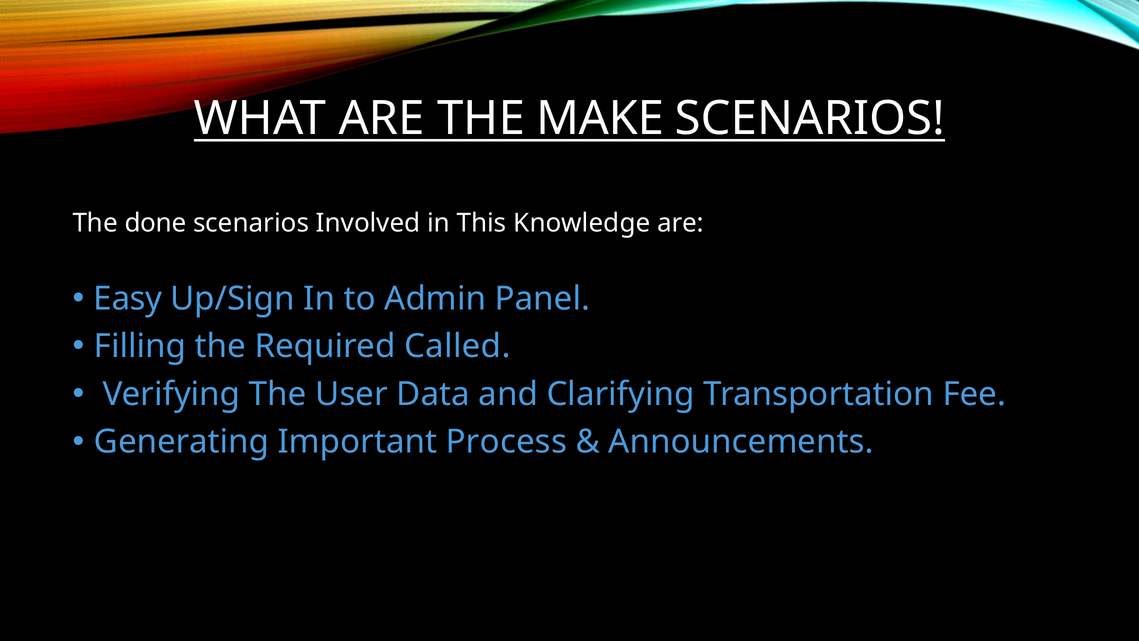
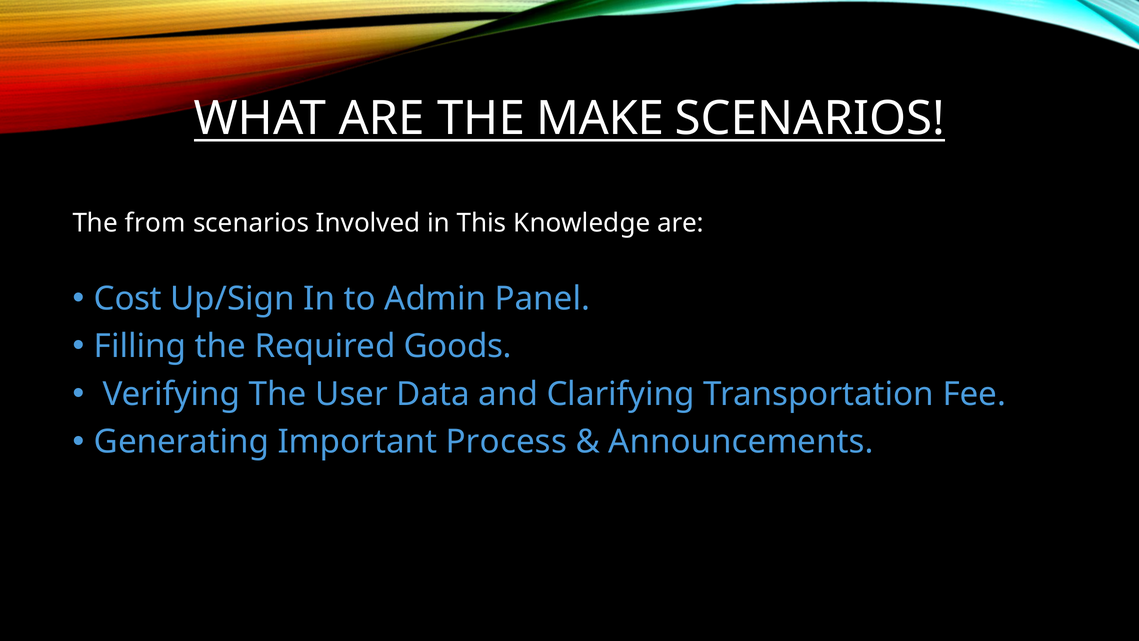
done: done -> from
Easy: Easy -> Cost
Called: Called -> Goods
